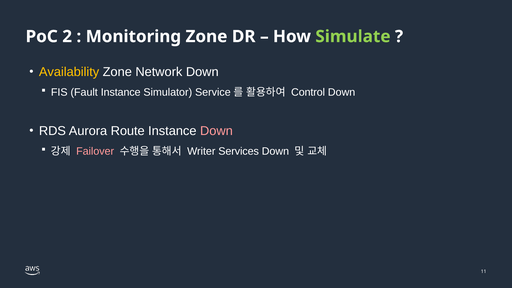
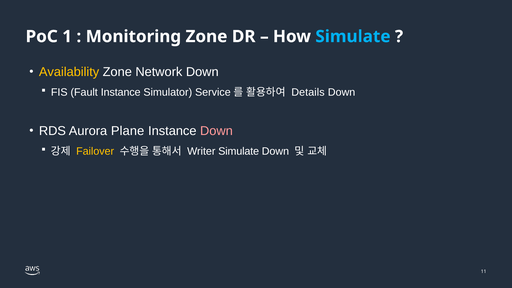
2: 2 -> 1
Simulate at (353, 37) colour: light green -> light blue
Control: Control -> Details
Route: Route -> Plane
Failover colour: pink -> yellow
Writer Services: Services -> Simulate
